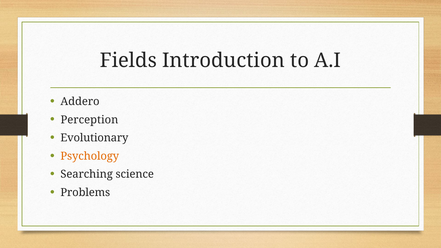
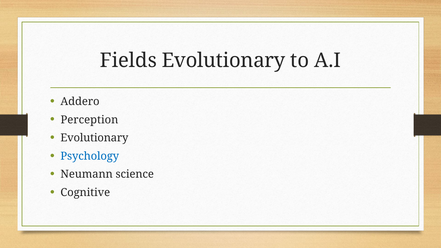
Fields Introduction: Introduction -> Evolutionary
Psychology colour: orange -> blue
Searching: Searching -> Neumann
Problems: Problems -> Cognitive
